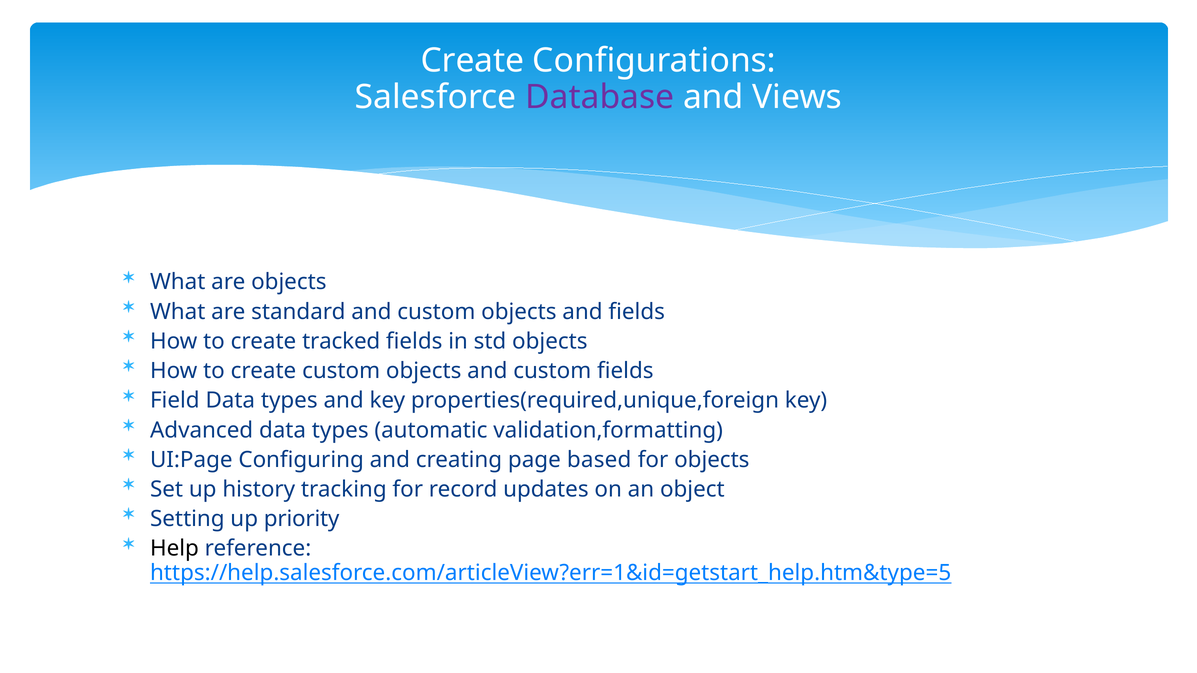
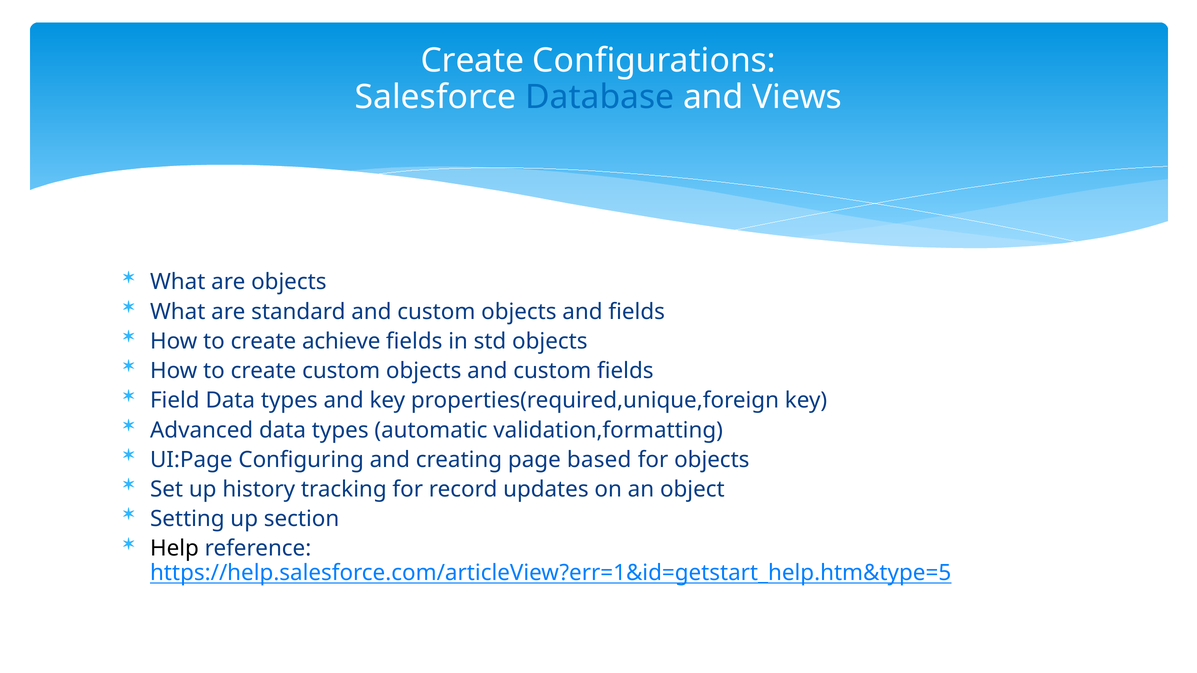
Database colour: purple -> blue
tracked: tracked -> achieve
priority: priority -> section
